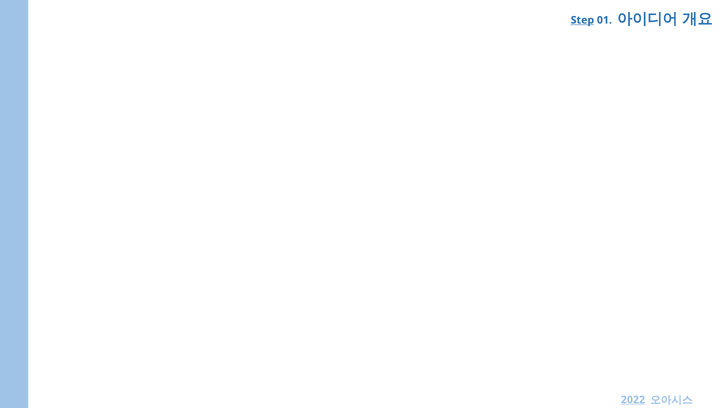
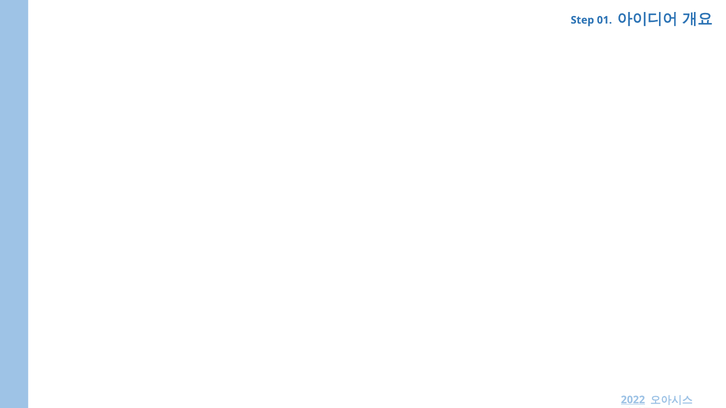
Step underline: present -> none
